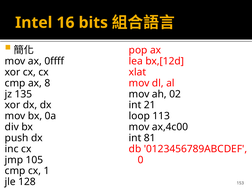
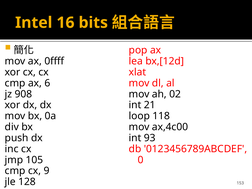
8: 8 -> 6
135: 135 -> 908
113: 113 -> 118
81: 81 -> 93
1: 1 -> 9
